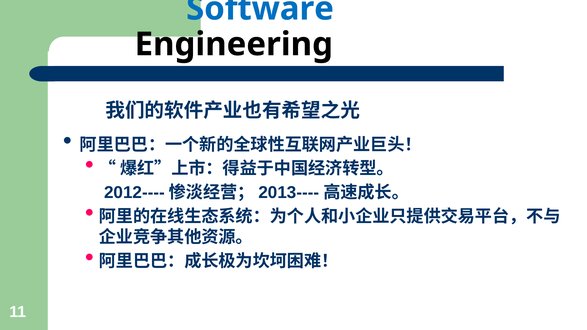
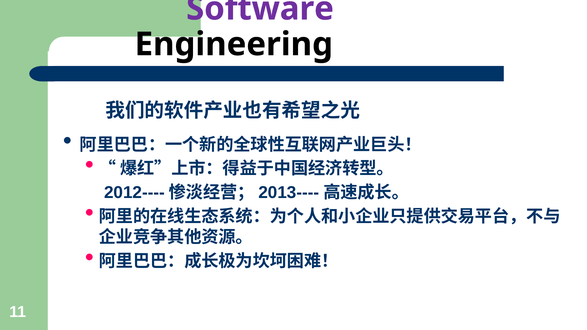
Software colour: blue -> purple
